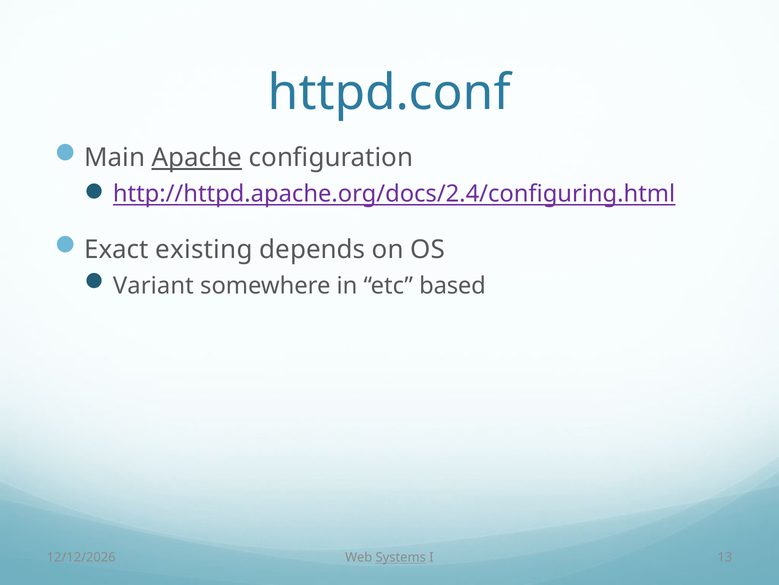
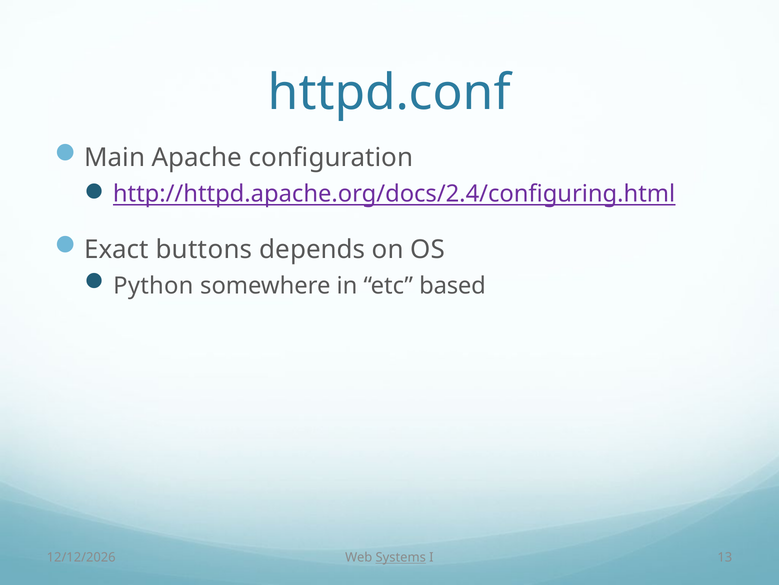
Apache underline: present -> none
existing: existing -> buttons
Variant: Variant -> Python
